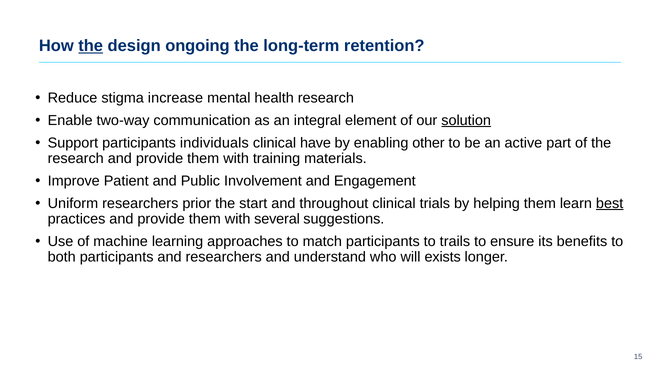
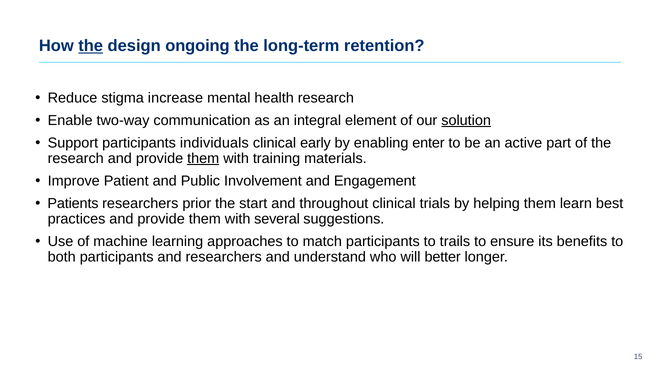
have: have -> early
other: other -> enter
them at (203, 159) underline: none -> present
Uniform: Uniform -> Patients
best underline: present -> none
exists: exists -> better
